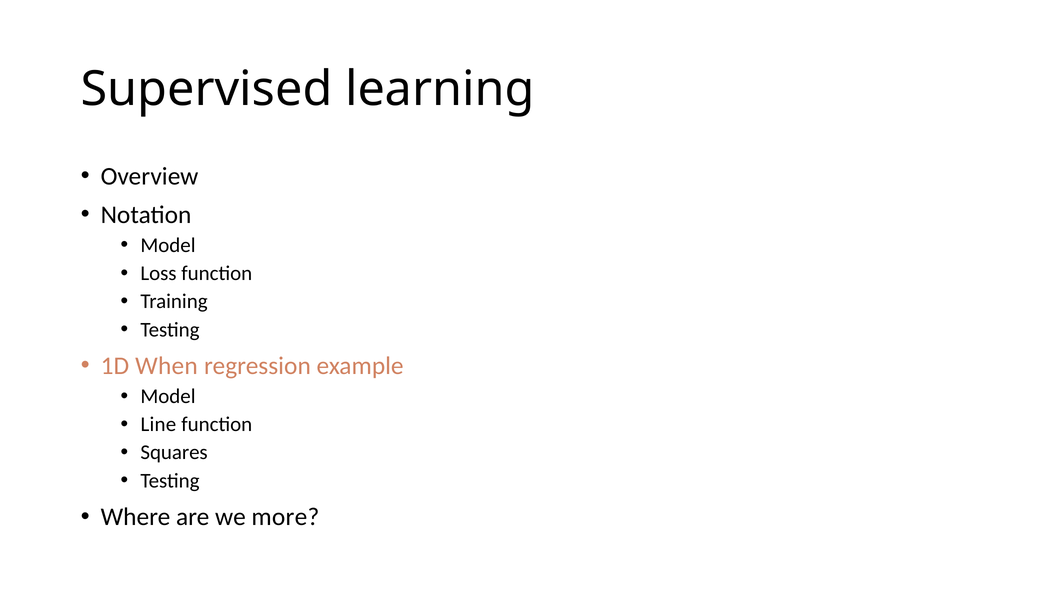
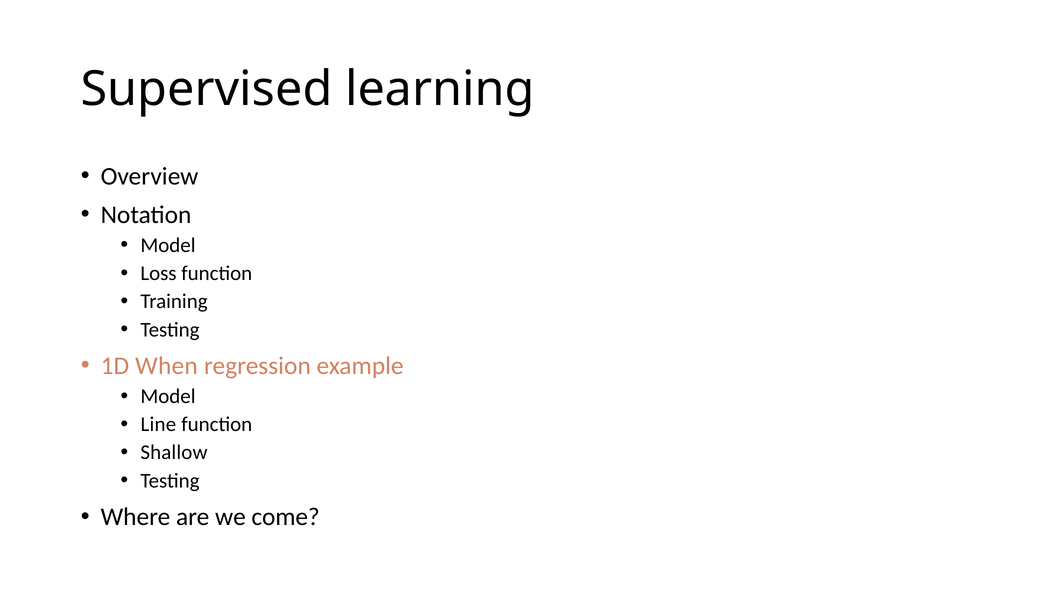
Squares: Squares -> Shallow
more: more -> come
